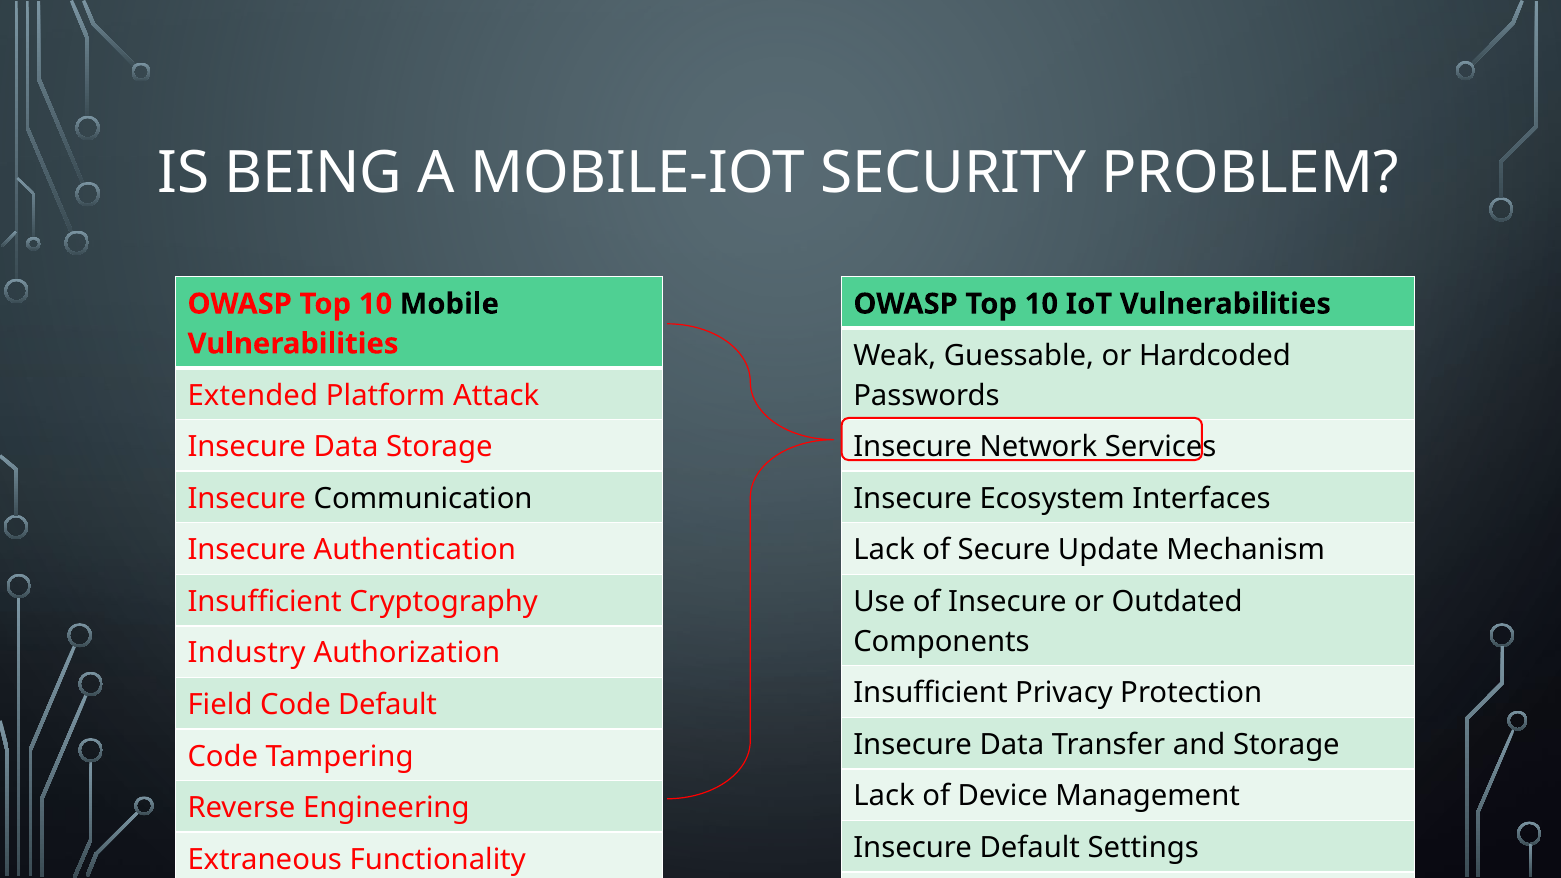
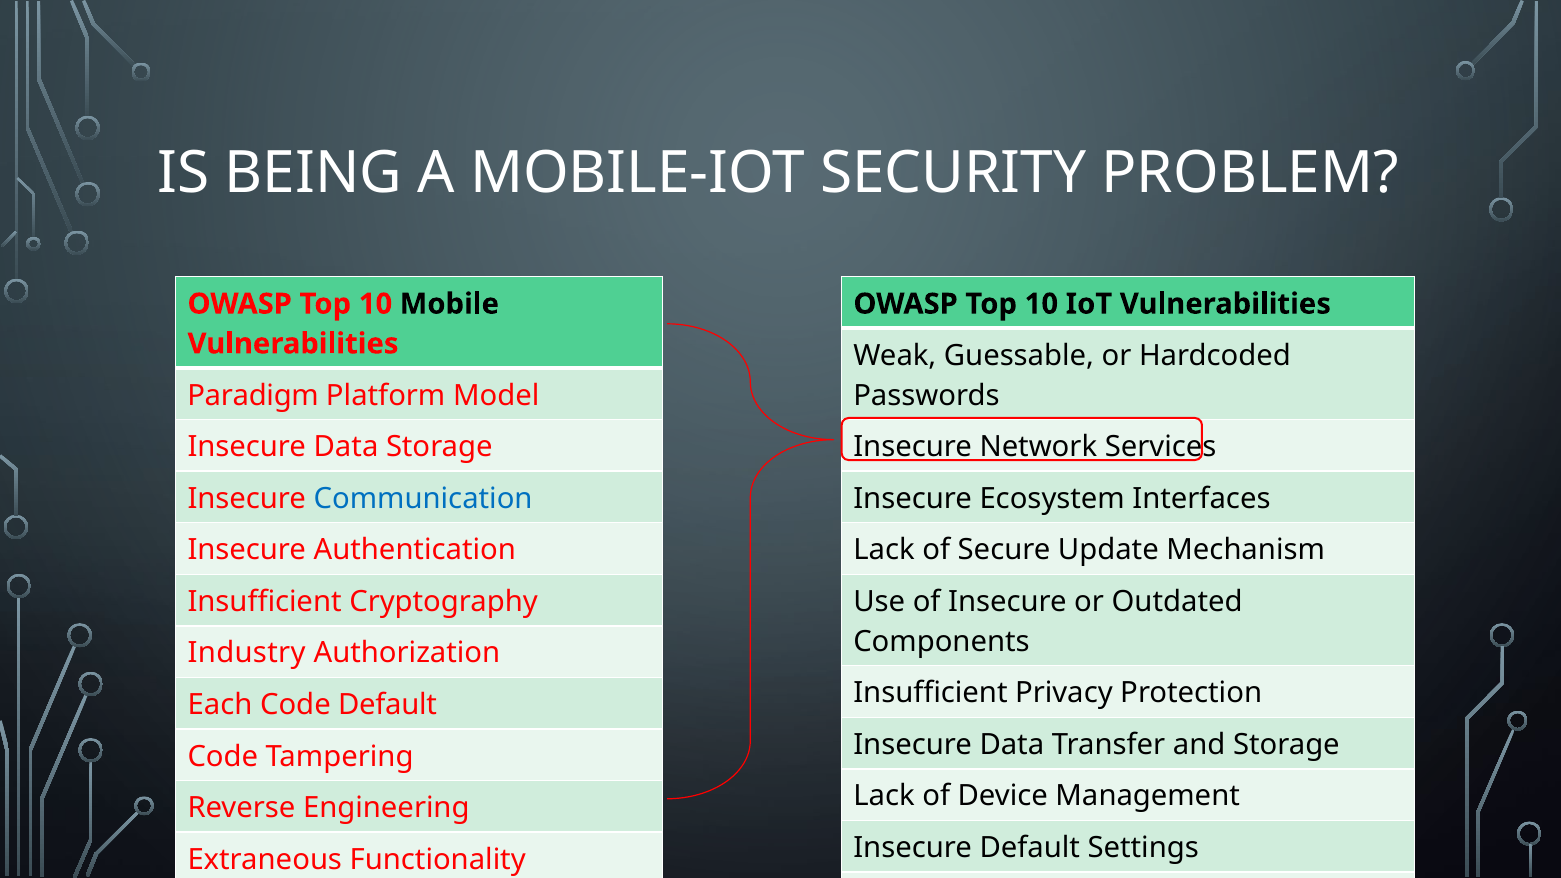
Extended: Extended -> Paradigm
Attack: Attack -> Model
Communication colour: black -> blue
Field: Field -> Each
